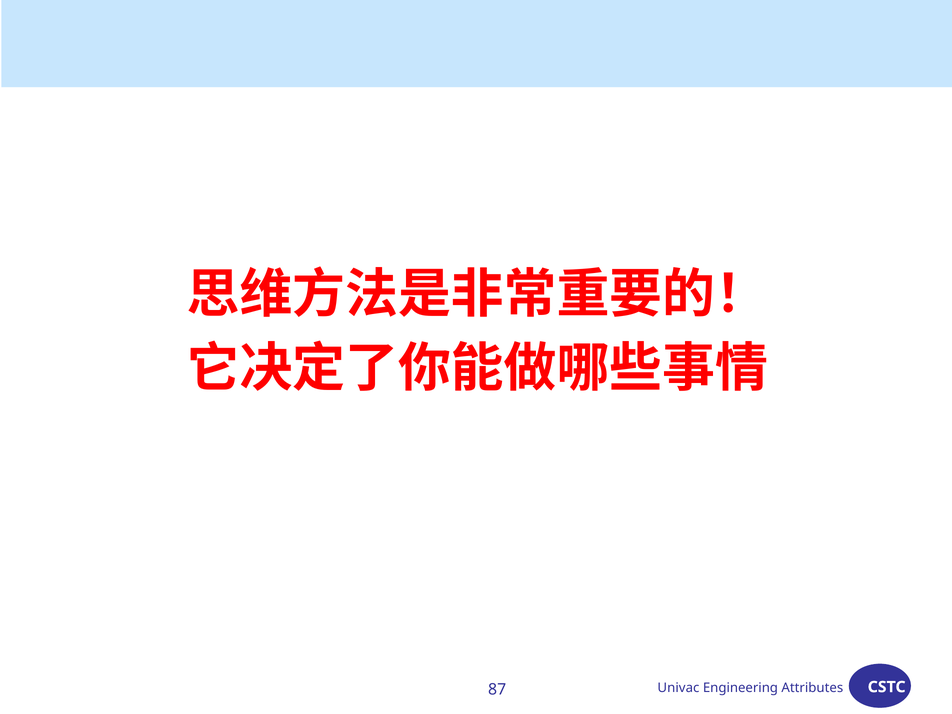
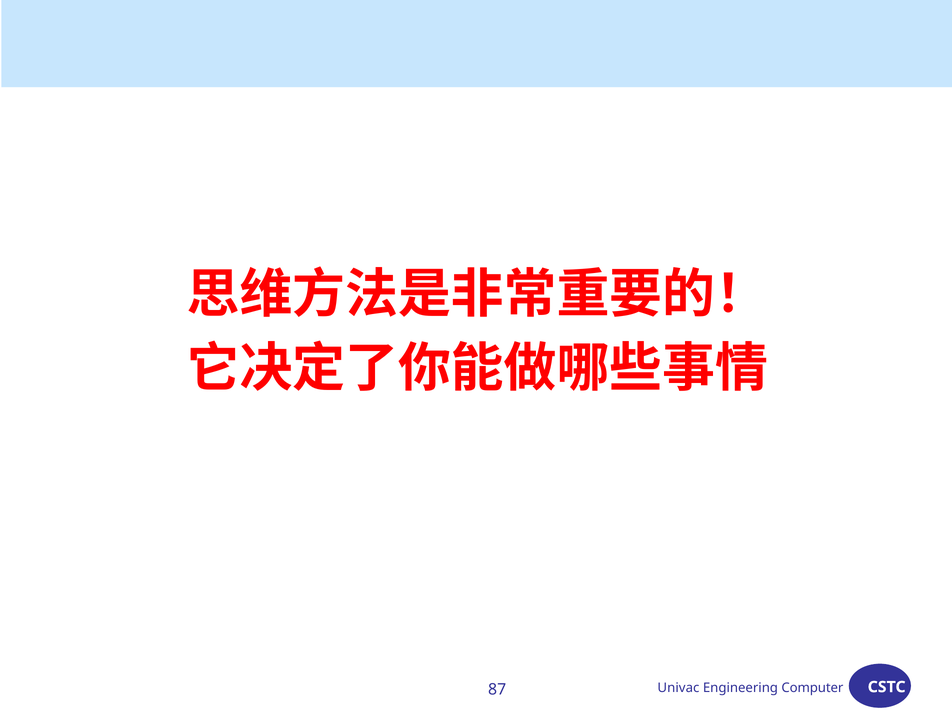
Attributes: Attributes -> Computer
